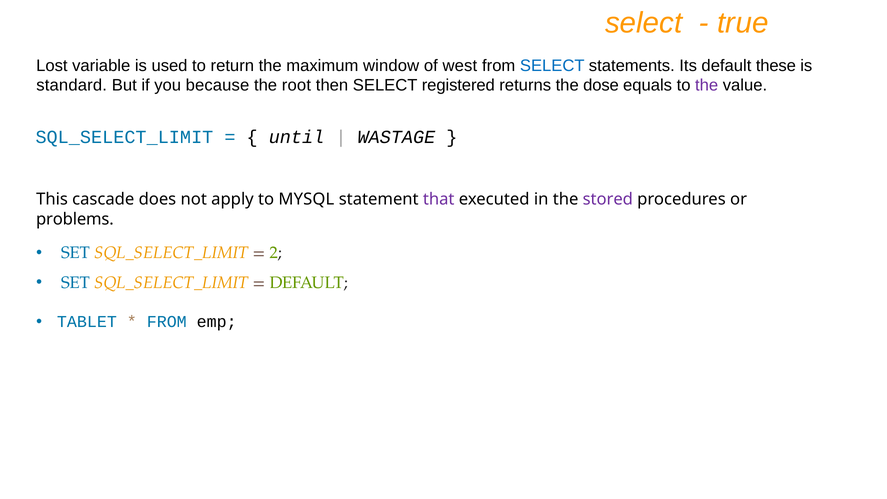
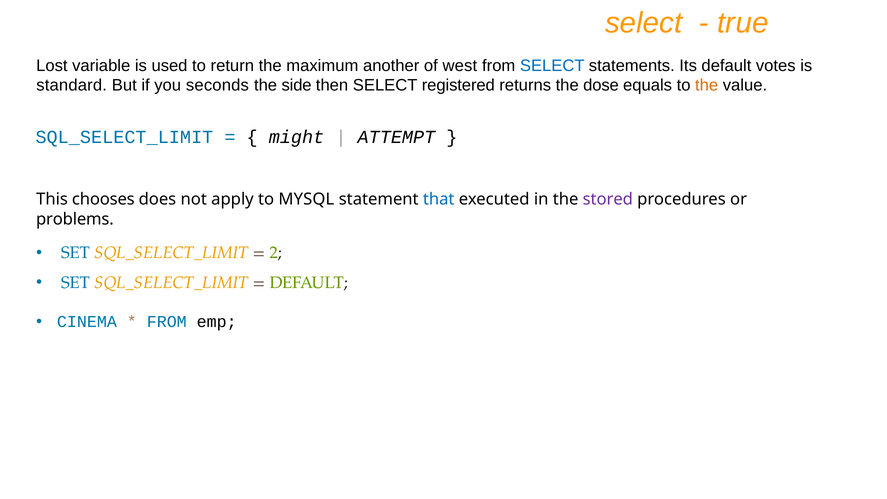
window: window -> another
these: these -> votes
because: because -> seconds
root: root -> side
the at (707, 85) colour: purple -> orange
until: until -> might
WASTAGE: WASTAGE -> ATTEMPT
cascade: cascade -> chooses
that colour: purple -> blue
TABLET: TABLET -> CINEMA
